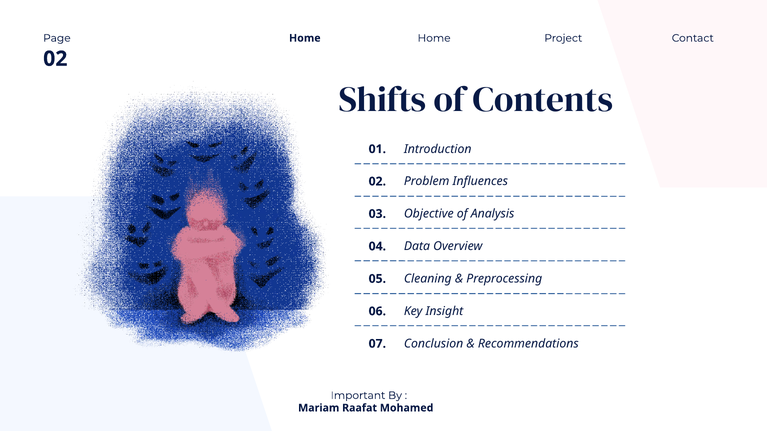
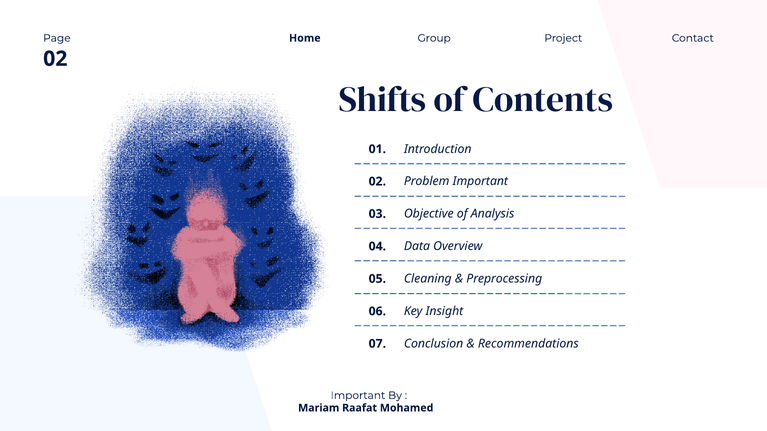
Home at (434, 38): Home -> Group
Problem Influences: Influences -> Important
